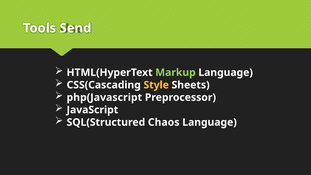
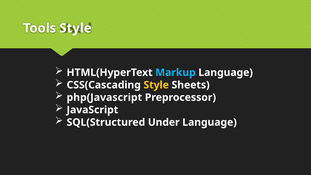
Tools Send: Send -> Style
Markup colour: light green -> light blue
Chaos: Chaos -> Under
